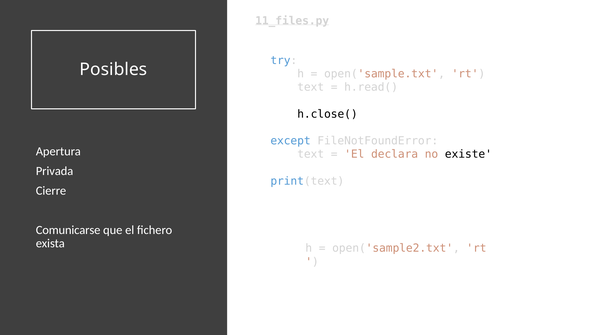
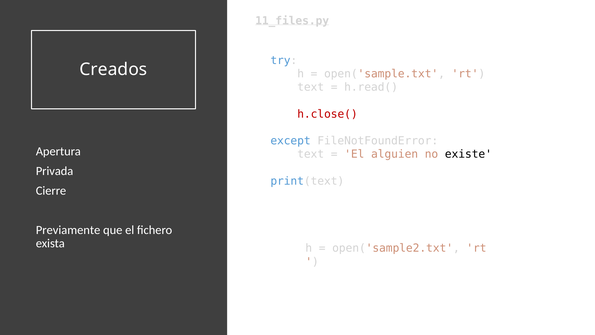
Posibles: Posibles -> Creados
h.close( colour: black -> red
declara: declara -> alguien
Comunicarse: Comunicarse -> Previamente
